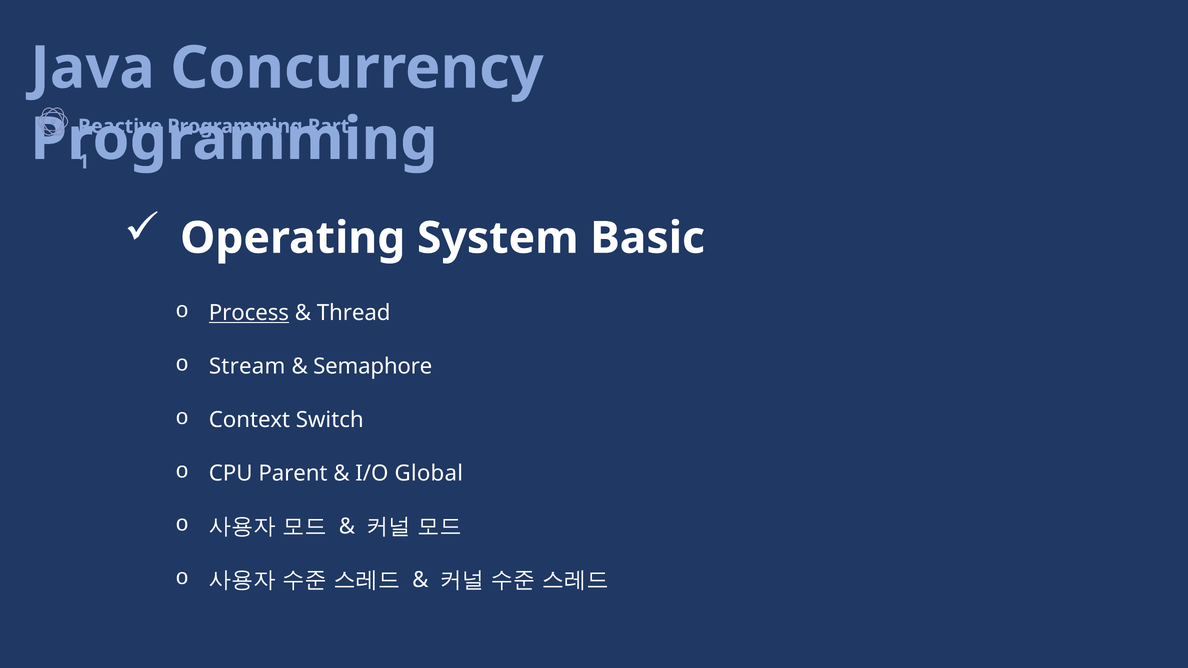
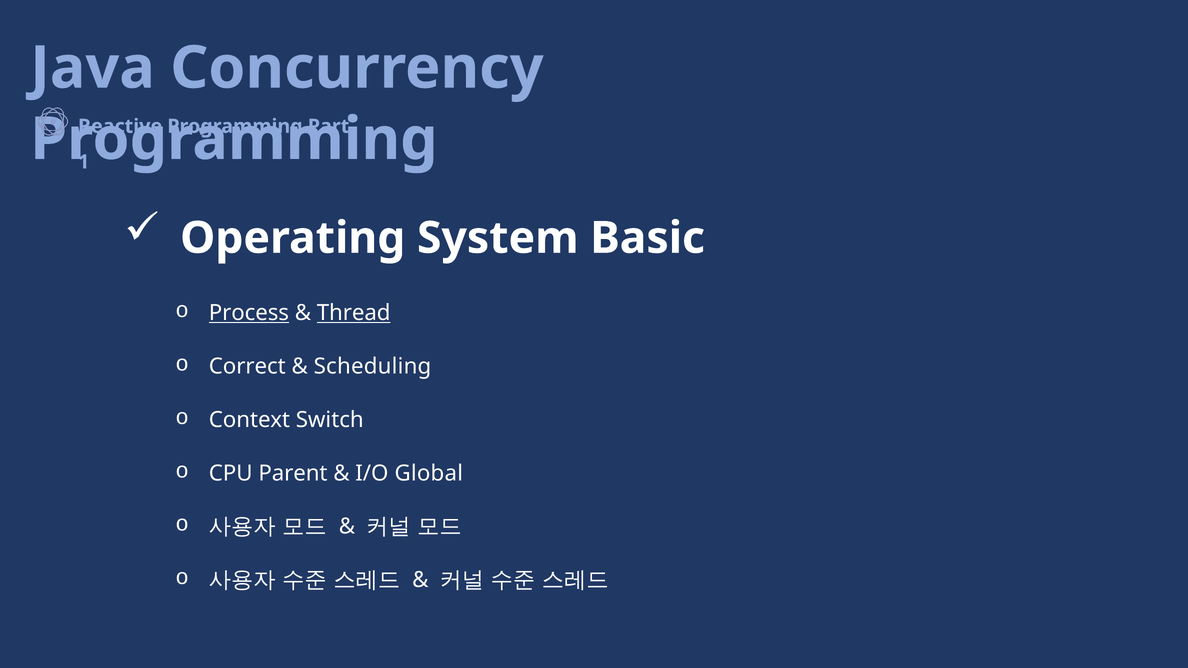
Thread underline: none -> present
Stream: Stream -> Correct
Semaphore: Semaphore -> Scheduling
